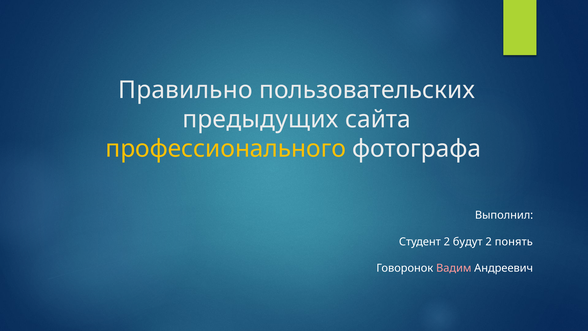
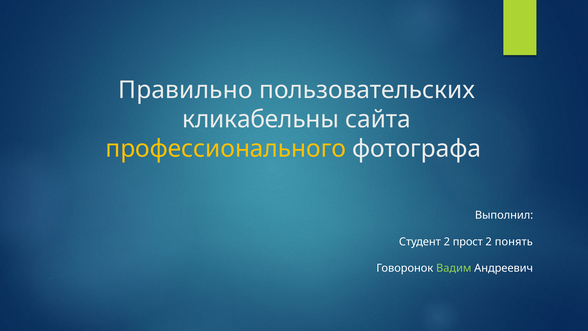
предыдущих: предыдущих -> кликабельны
будут: будут -> прост
Вадим colour: pink -> light green
